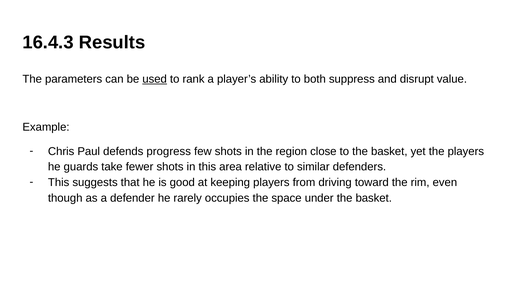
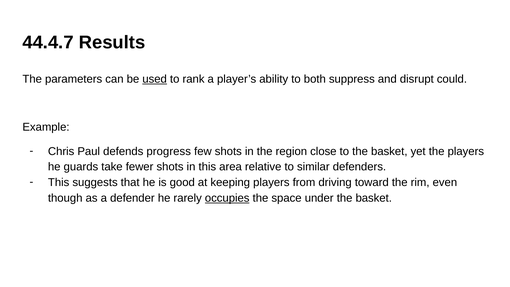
16.4.3: 16.4.3 -> 44.4.7
value: value -> could
occupies underline: none -> present
